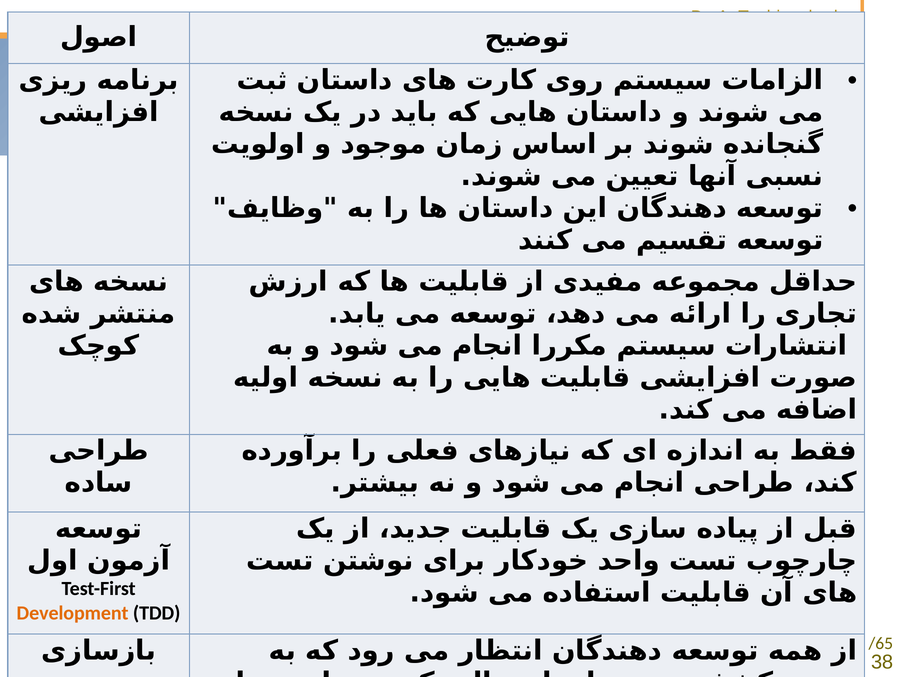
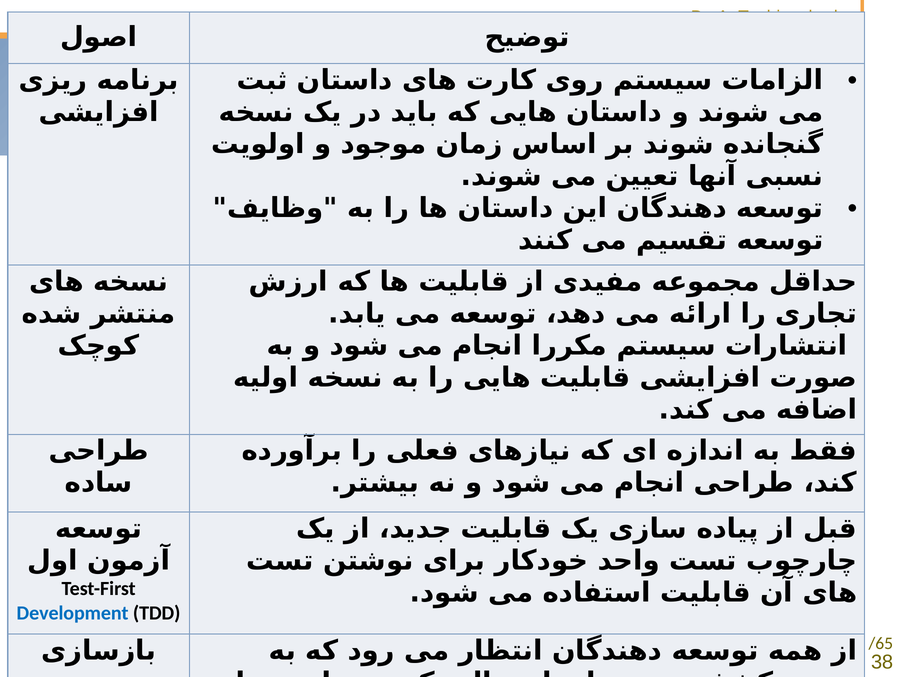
Development at (73, 613) colour: orange -> blue
